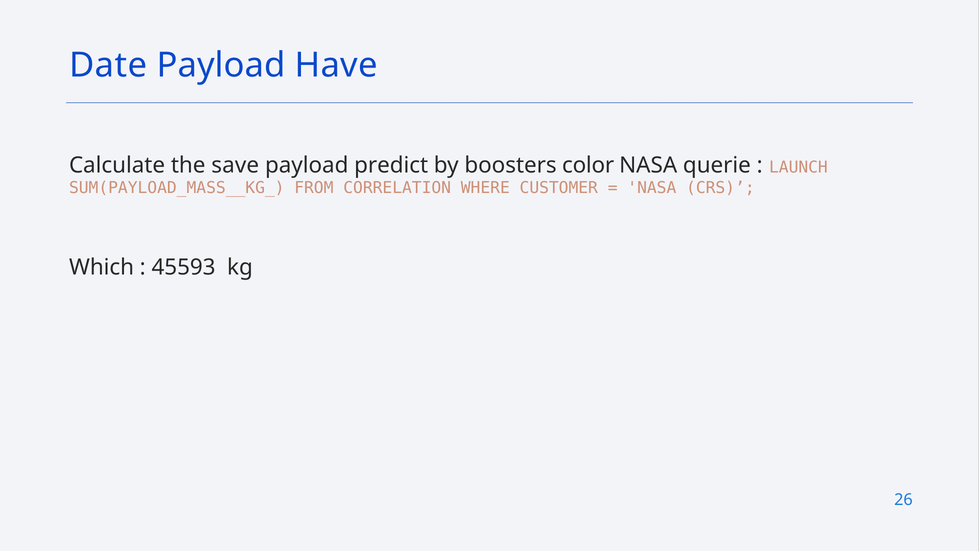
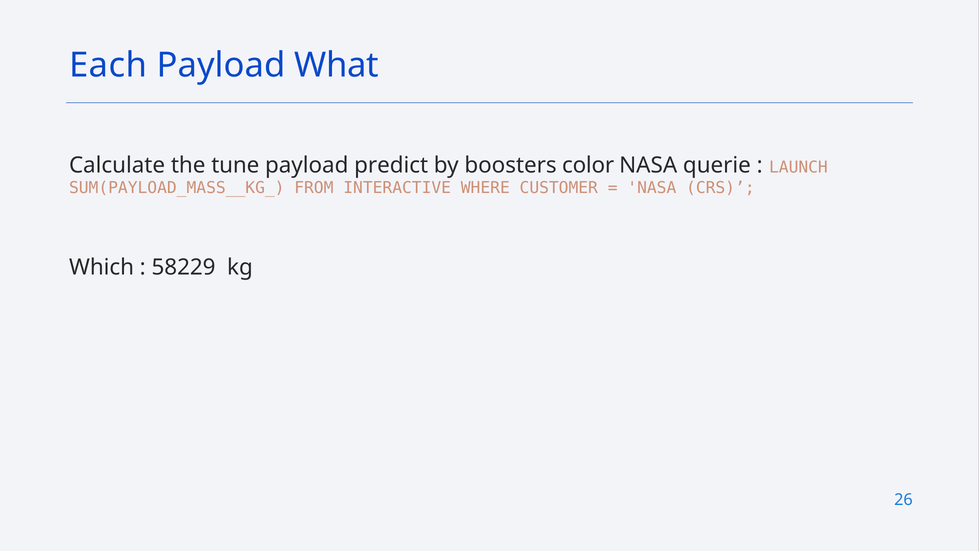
Date: Date -> Each
Have: Have -> What
save: save -> tune
CORRELATION: CORRELATION -> INTERACTIVE
45593: 45593 -> 58229
